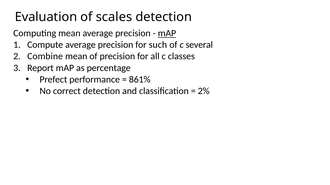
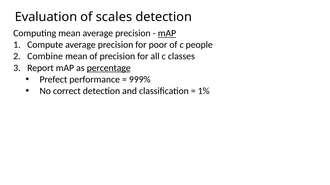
such: such -> poor
several: several -> people
percentage underline: none -> present
861%: 861% -> 999%
2%: 2% -> 1%
